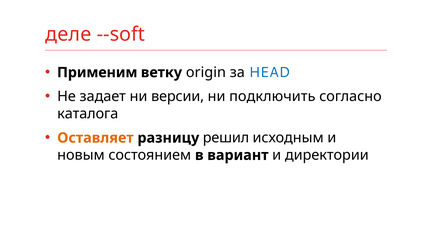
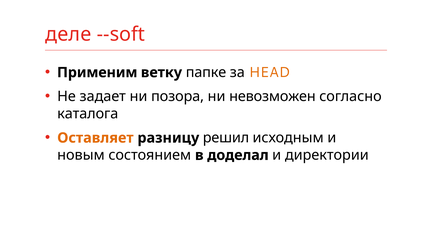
origin: origin -> папке
HEAD colour: blue -> orange
версии: версии -> позора
подключить: подключить -> невозможен
вариант: вариант -> доделал
